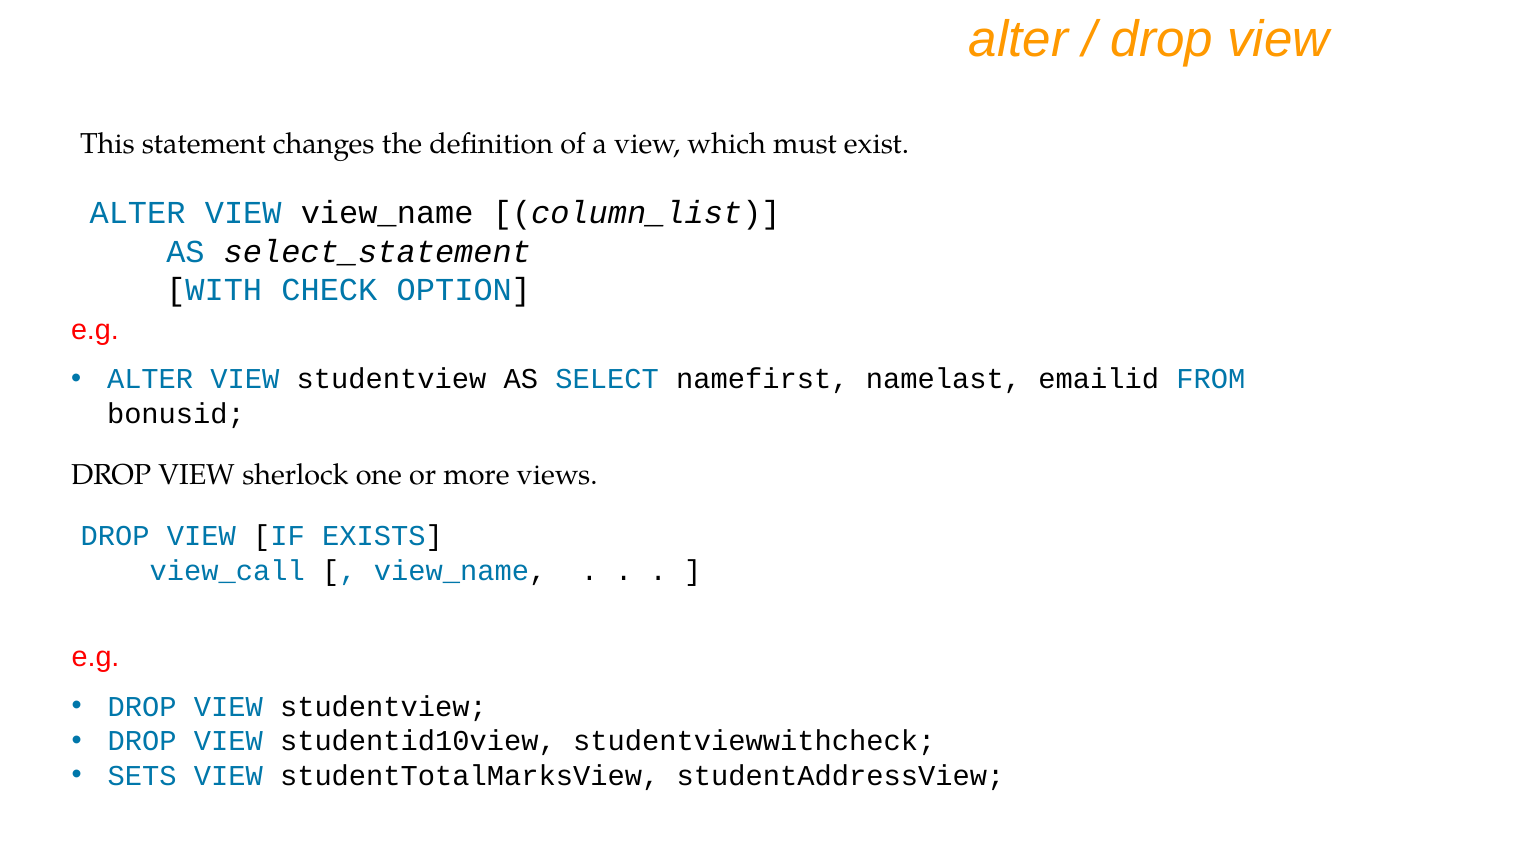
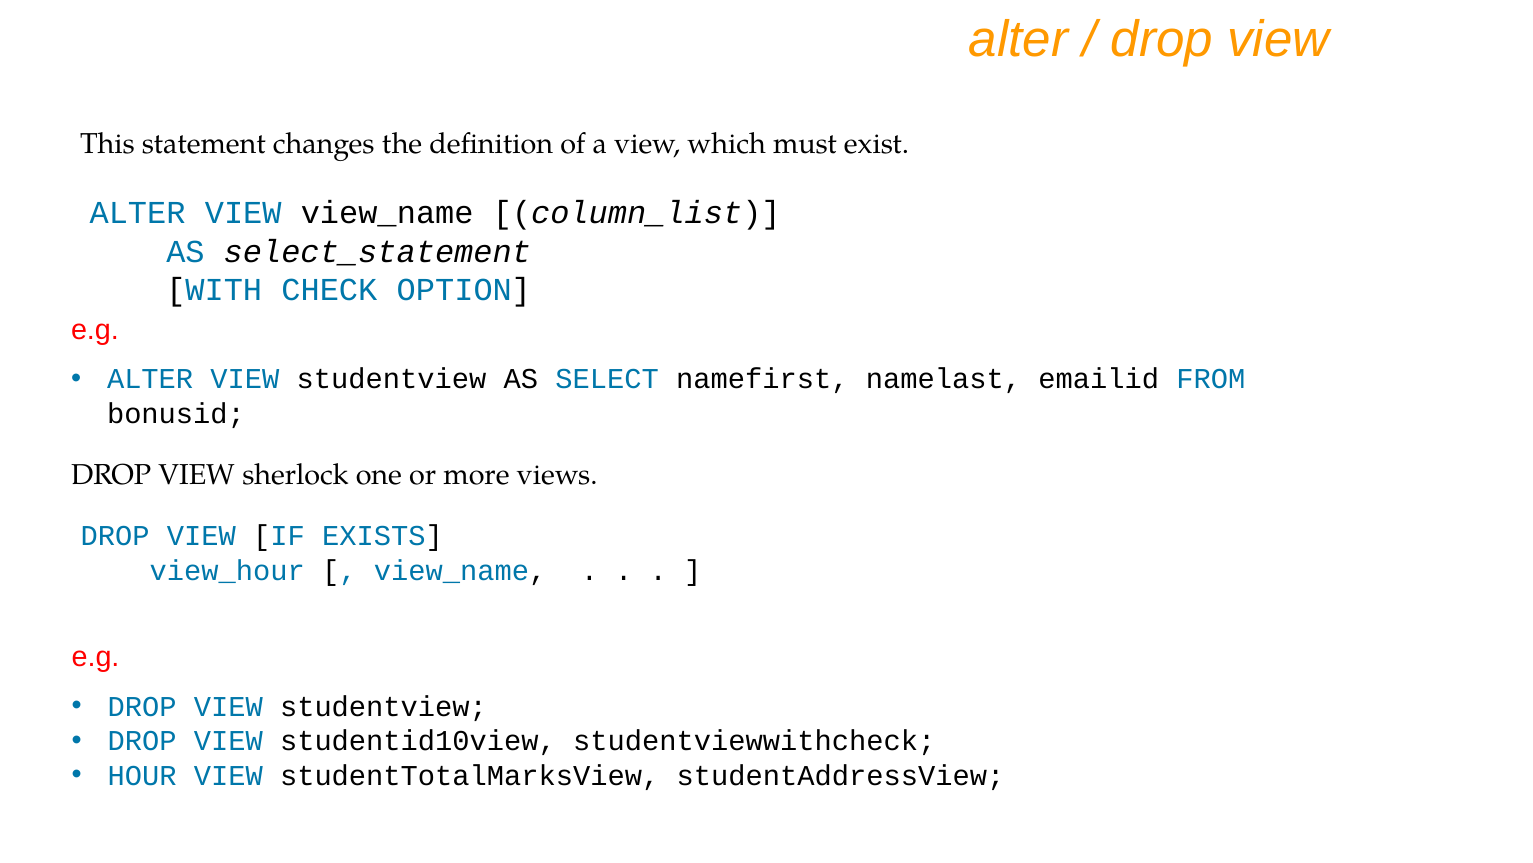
view_call: view_call -> view_hour
SETS: SETS -> HOUR
